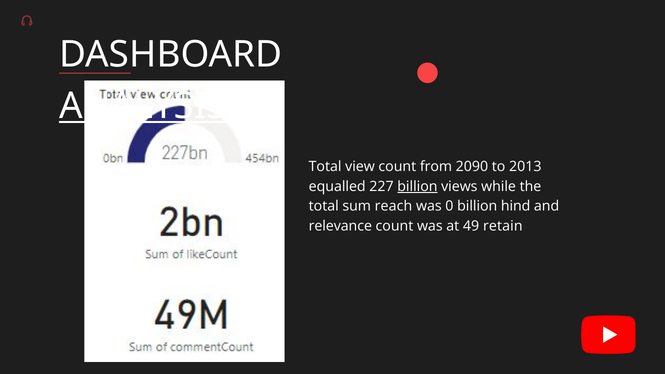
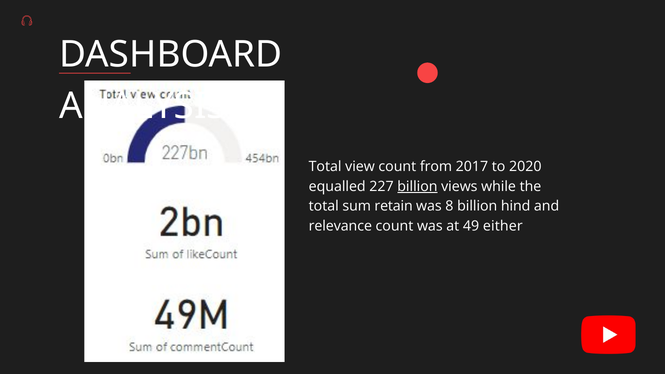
ANALYSIS underline: present -> none
2090: 2090 -> 2017
2013: 2013 -> 2020
reach: reach -> retain
0: 0 -> 8
retain: retain -> either
